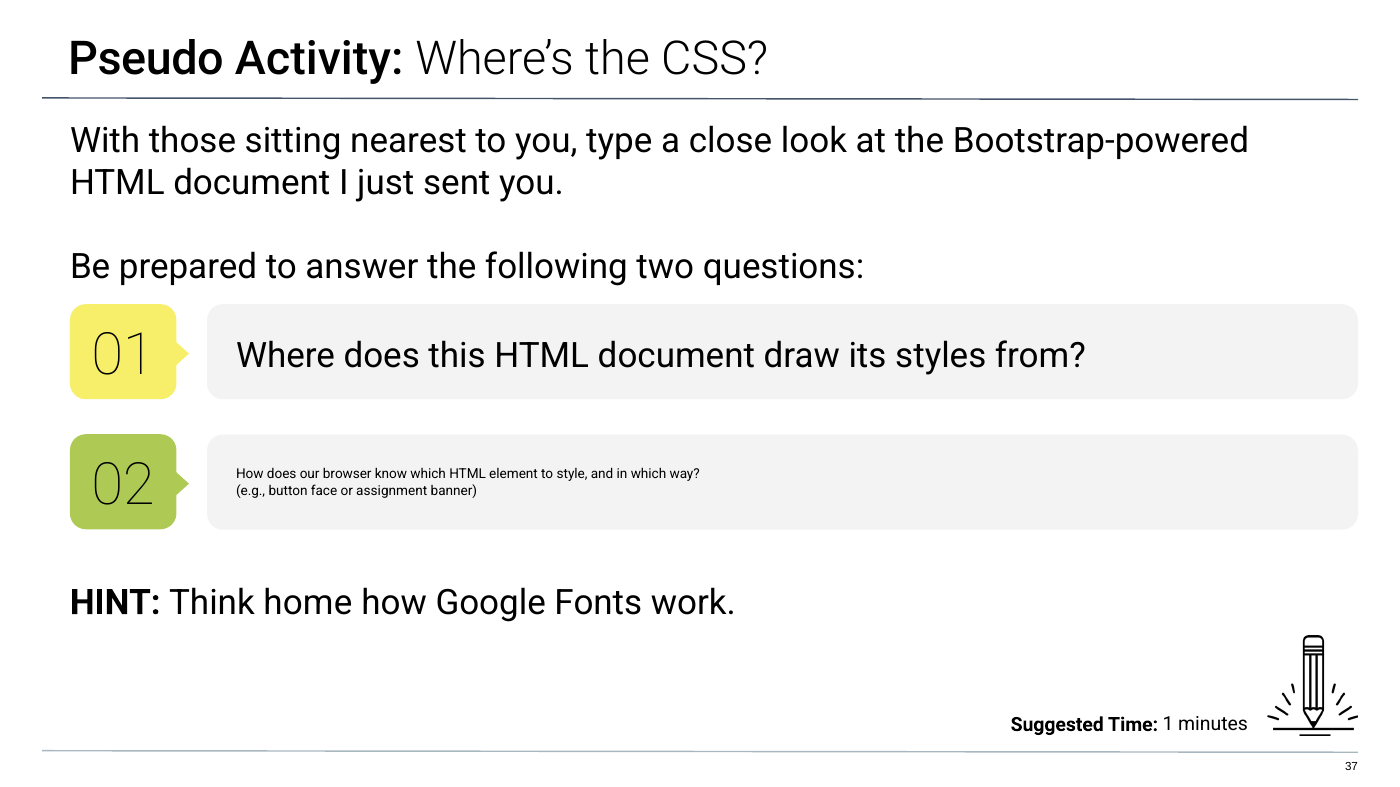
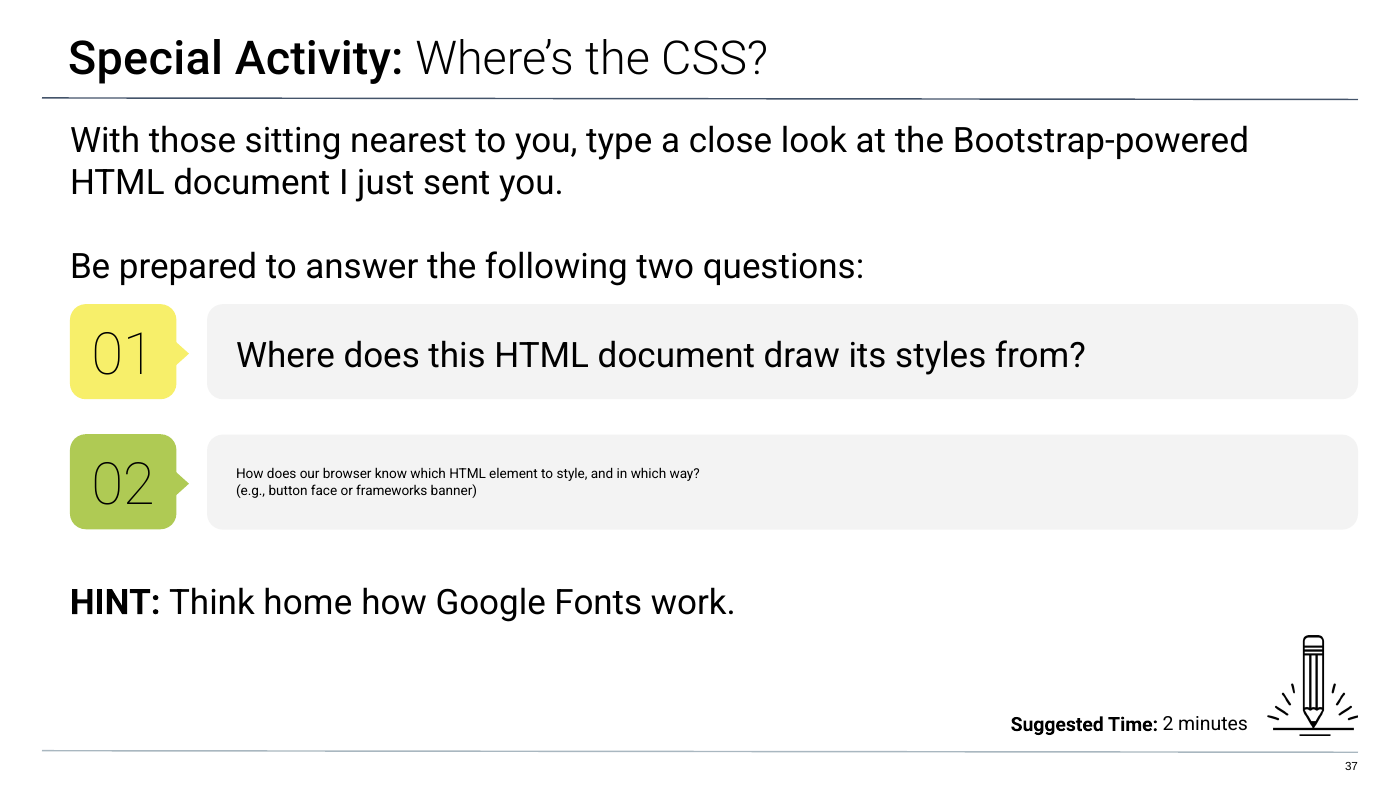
Pseudo: Pseudo -> Special
assignment: assignment -> frameworks
1: 1 -> 2
